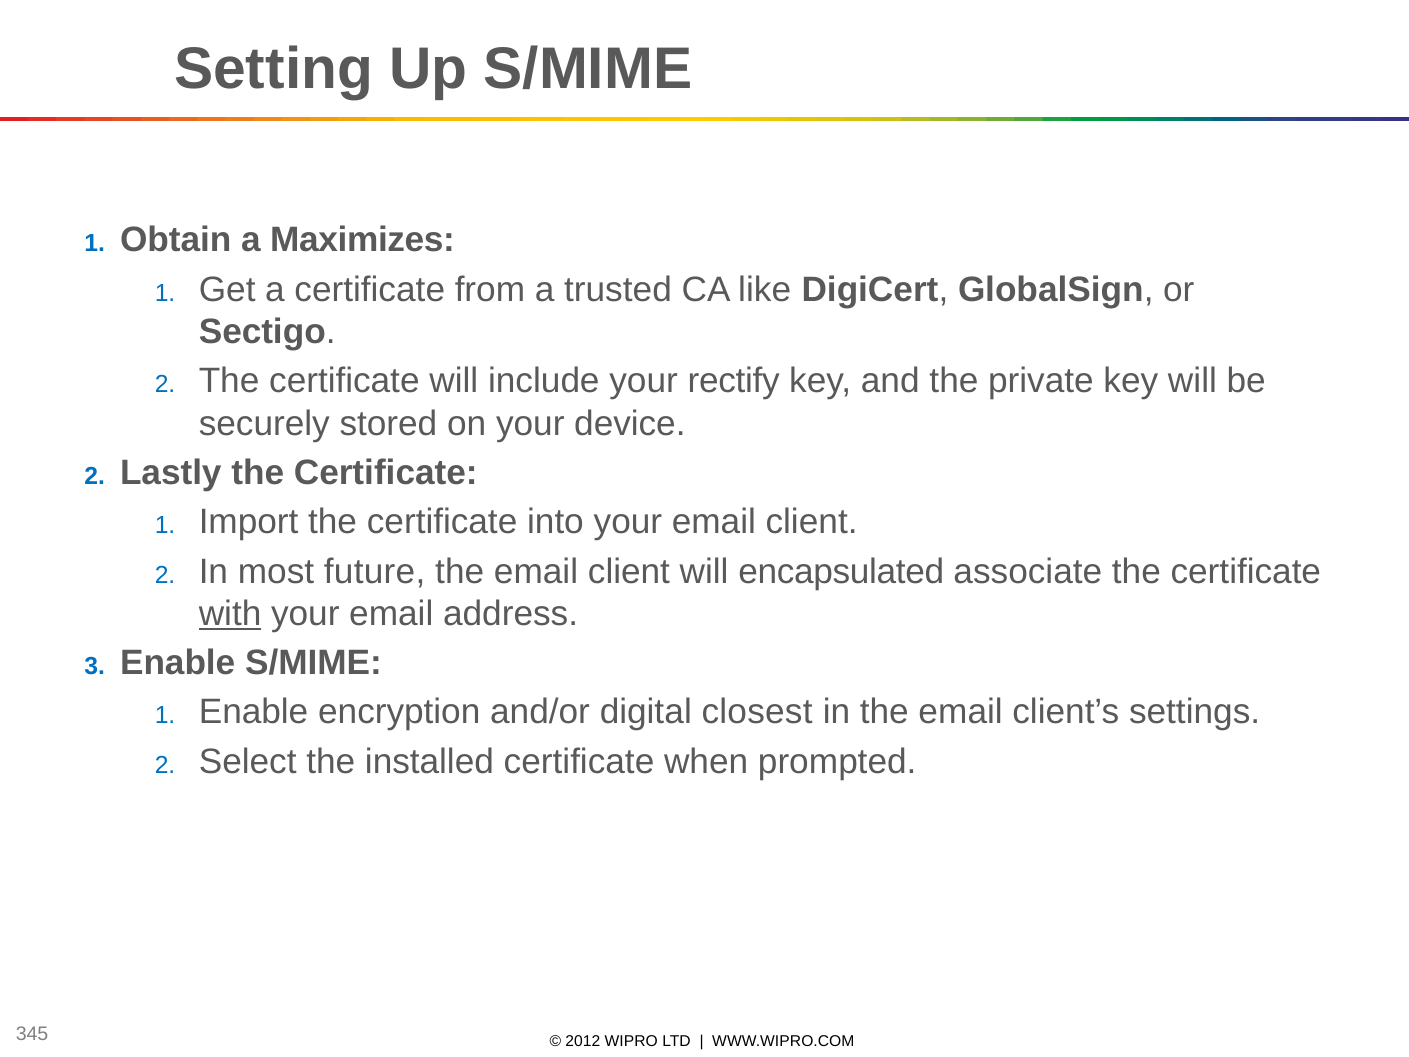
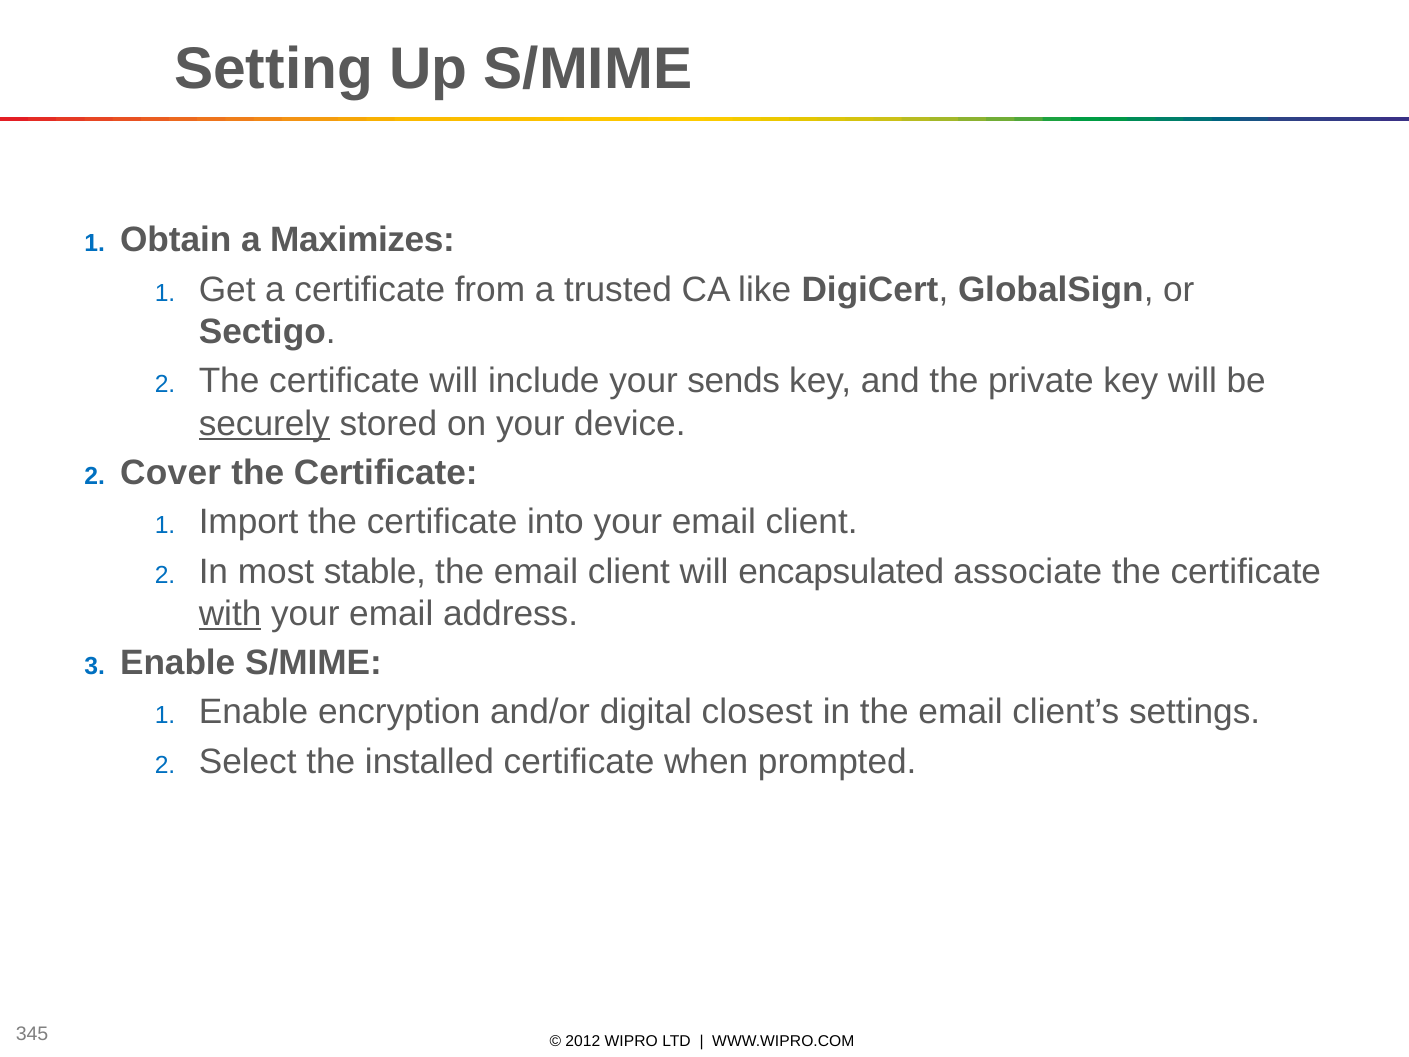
rectify: rectify -> sends
securely underline: none -> present
Lastly: Lastly -> Cover
future: future -> stable
